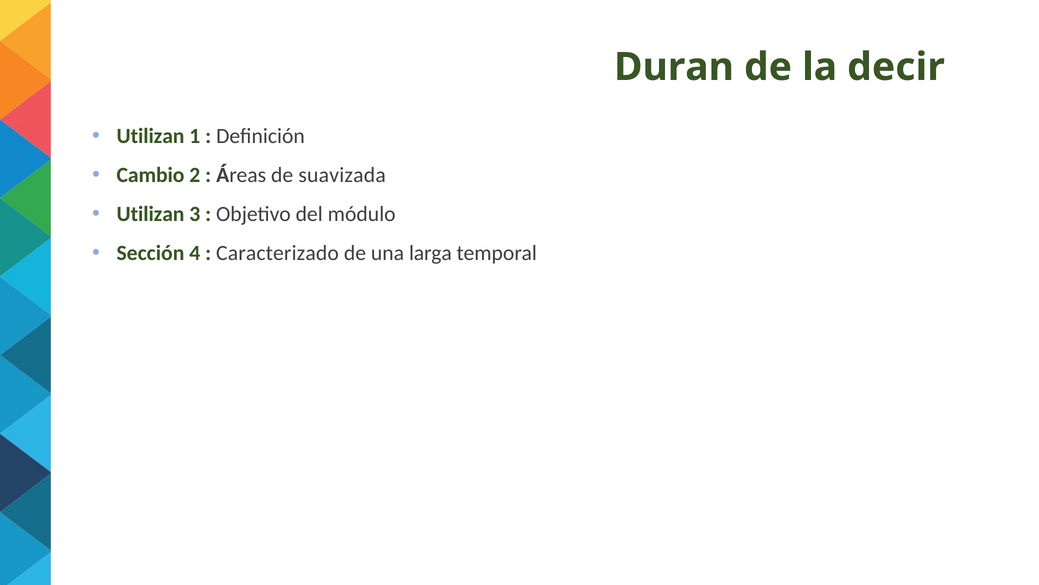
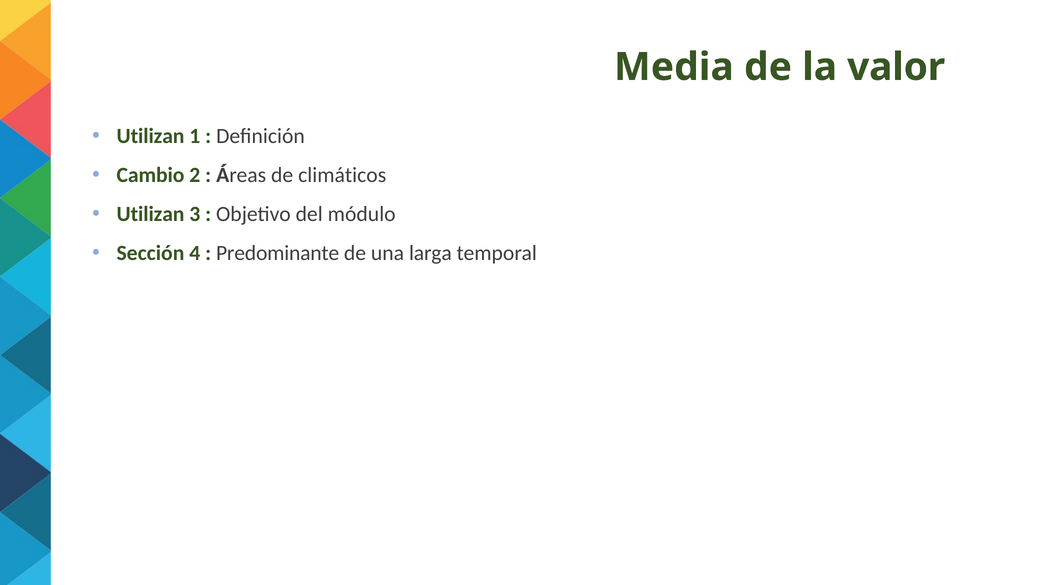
Duran: Duran -> Media
decir: decir -> valor
suavizada: suavizada -> climáticos
Caracterizado: Caracterizado -> Predominante
